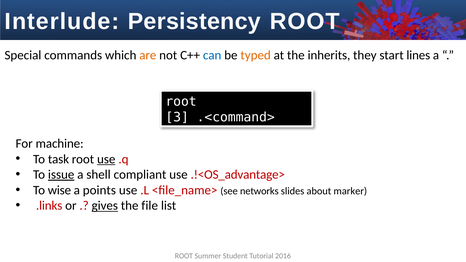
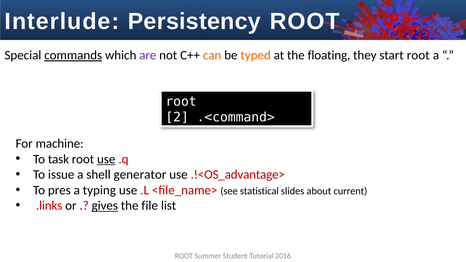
commands underline: none -> present
are colour: orange -> purple
can colour: blue -> orange
inherits: inherits -> floating
start lines: lines -> root
3: 3 -> 2
issue underline: present -> none
compliant: compliant -> generator
wise: wise -> pres
points: points -> typing
networks: networks -> statistical
marker: marker -> current
